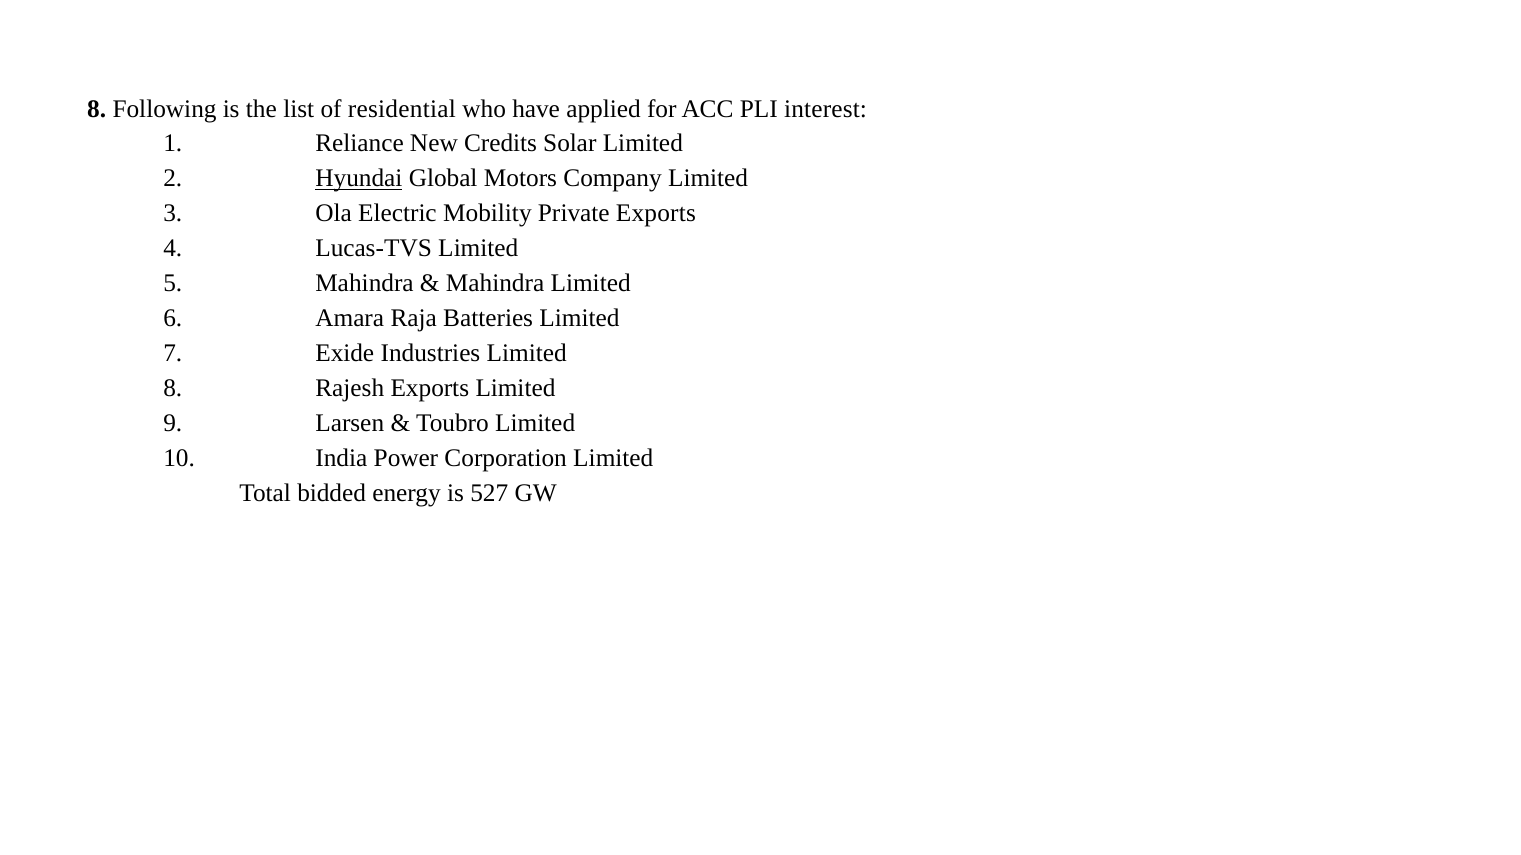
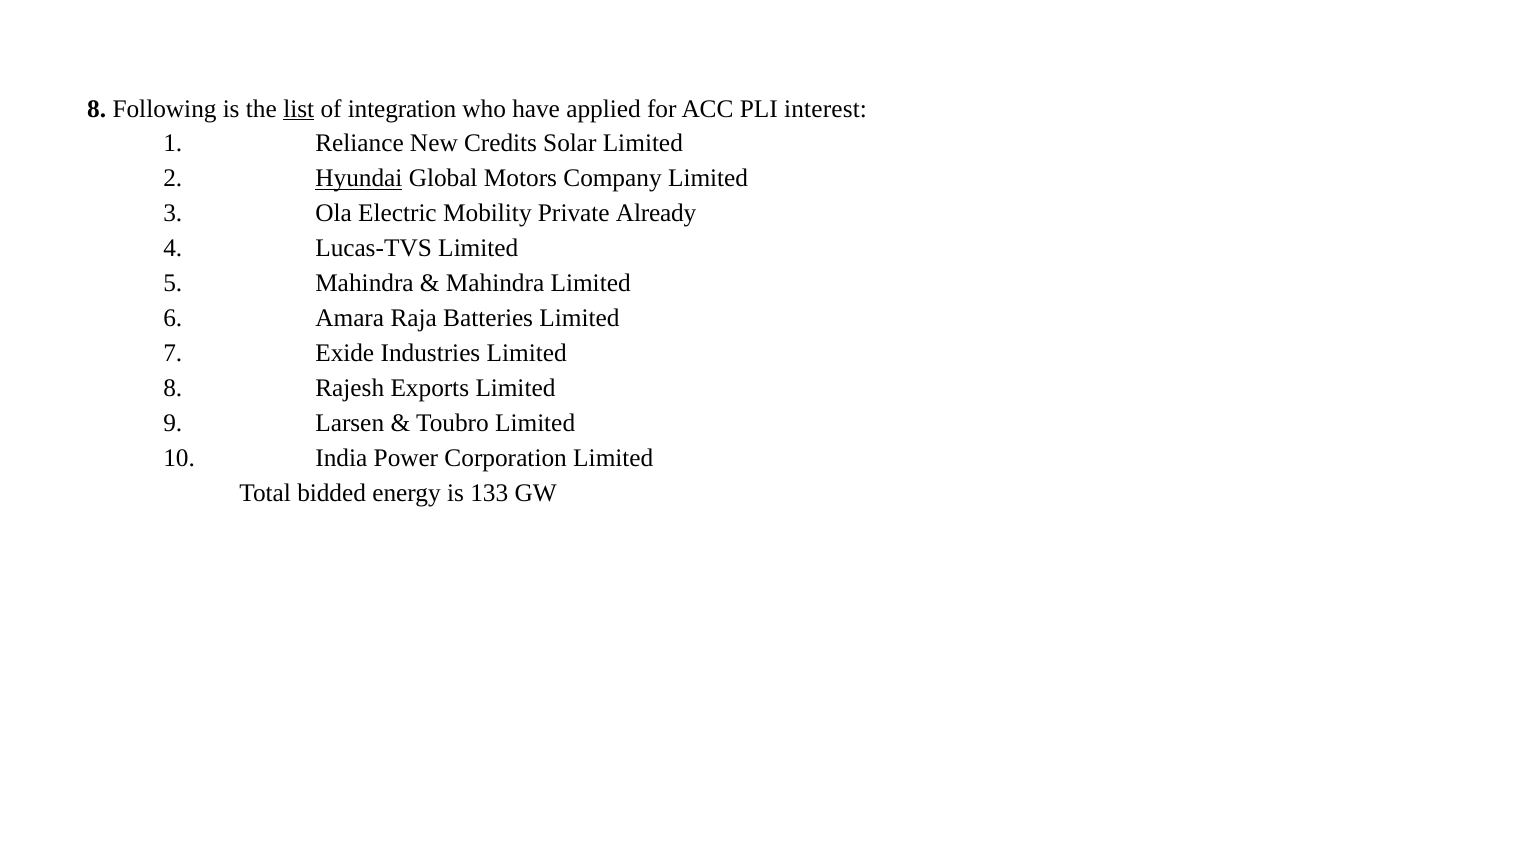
list underline: none -> present
residential: residential -> integration
Private Exports: Exports -> Already
527: 527 -> 133
